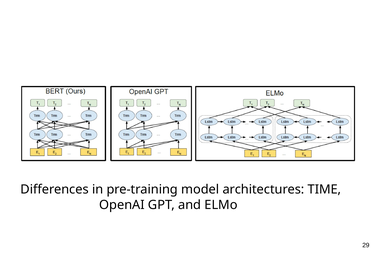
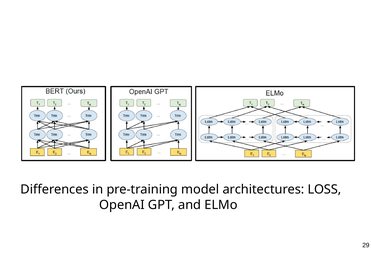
TIME: TIME -> LOSS
